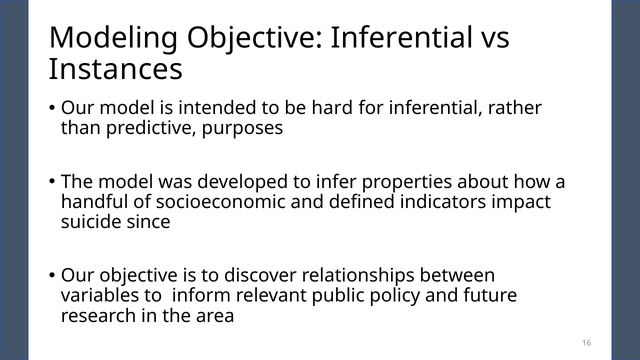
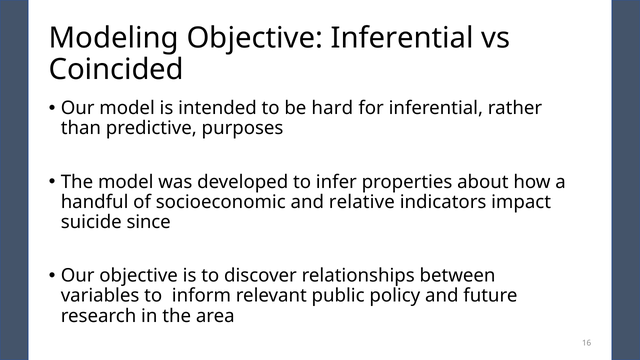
Instances: Instances -> Coincided
defined: defined -> relative
